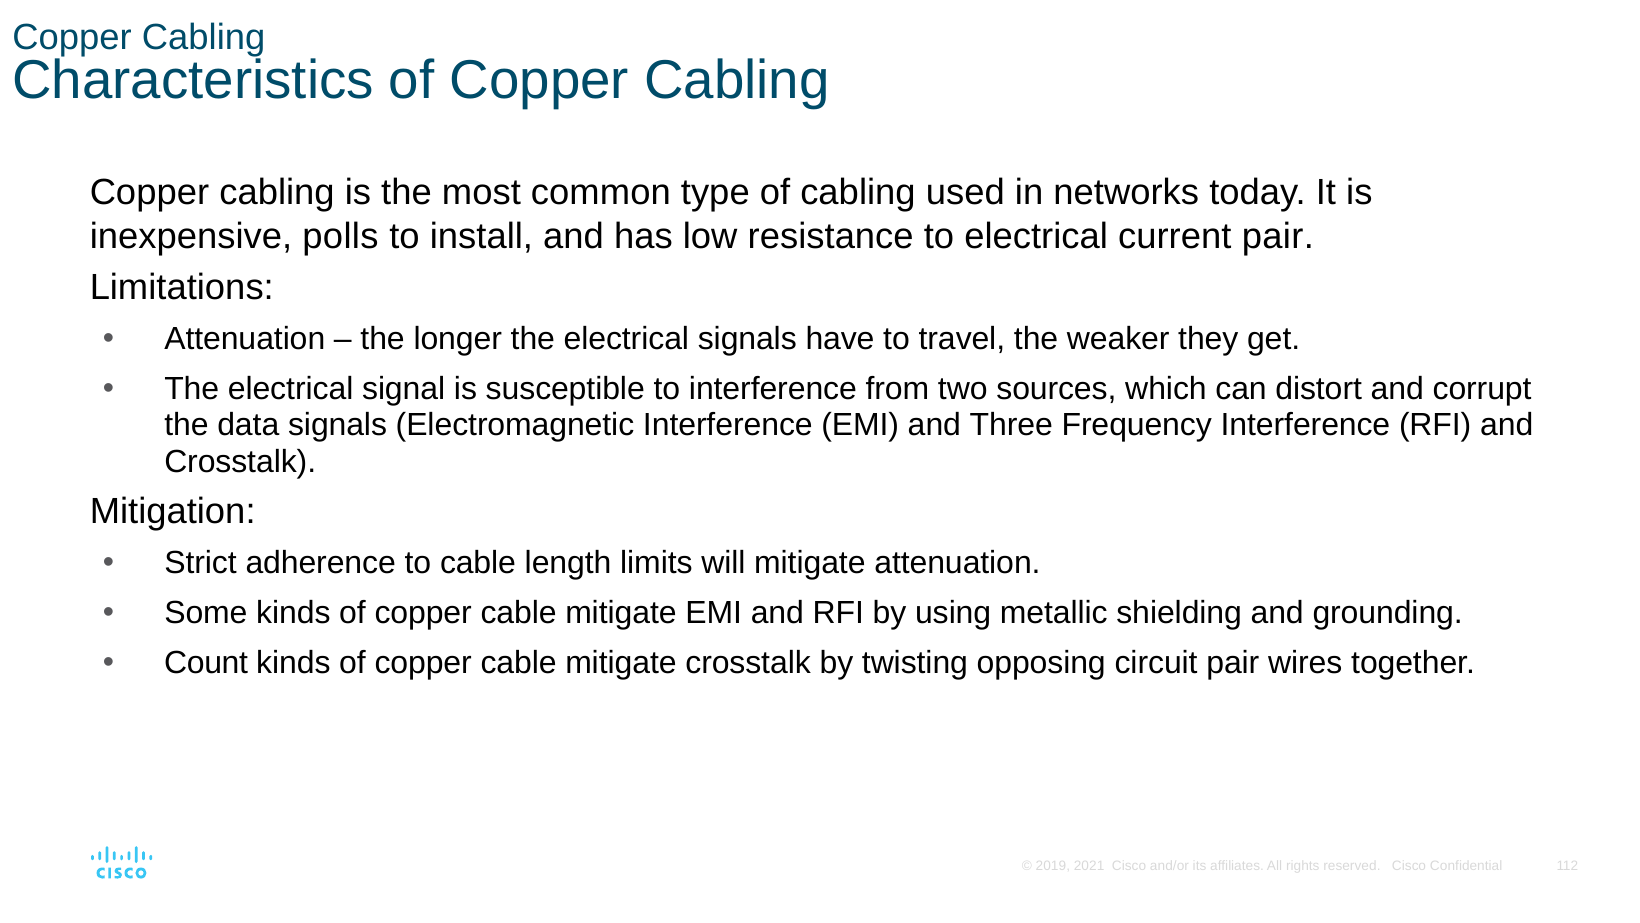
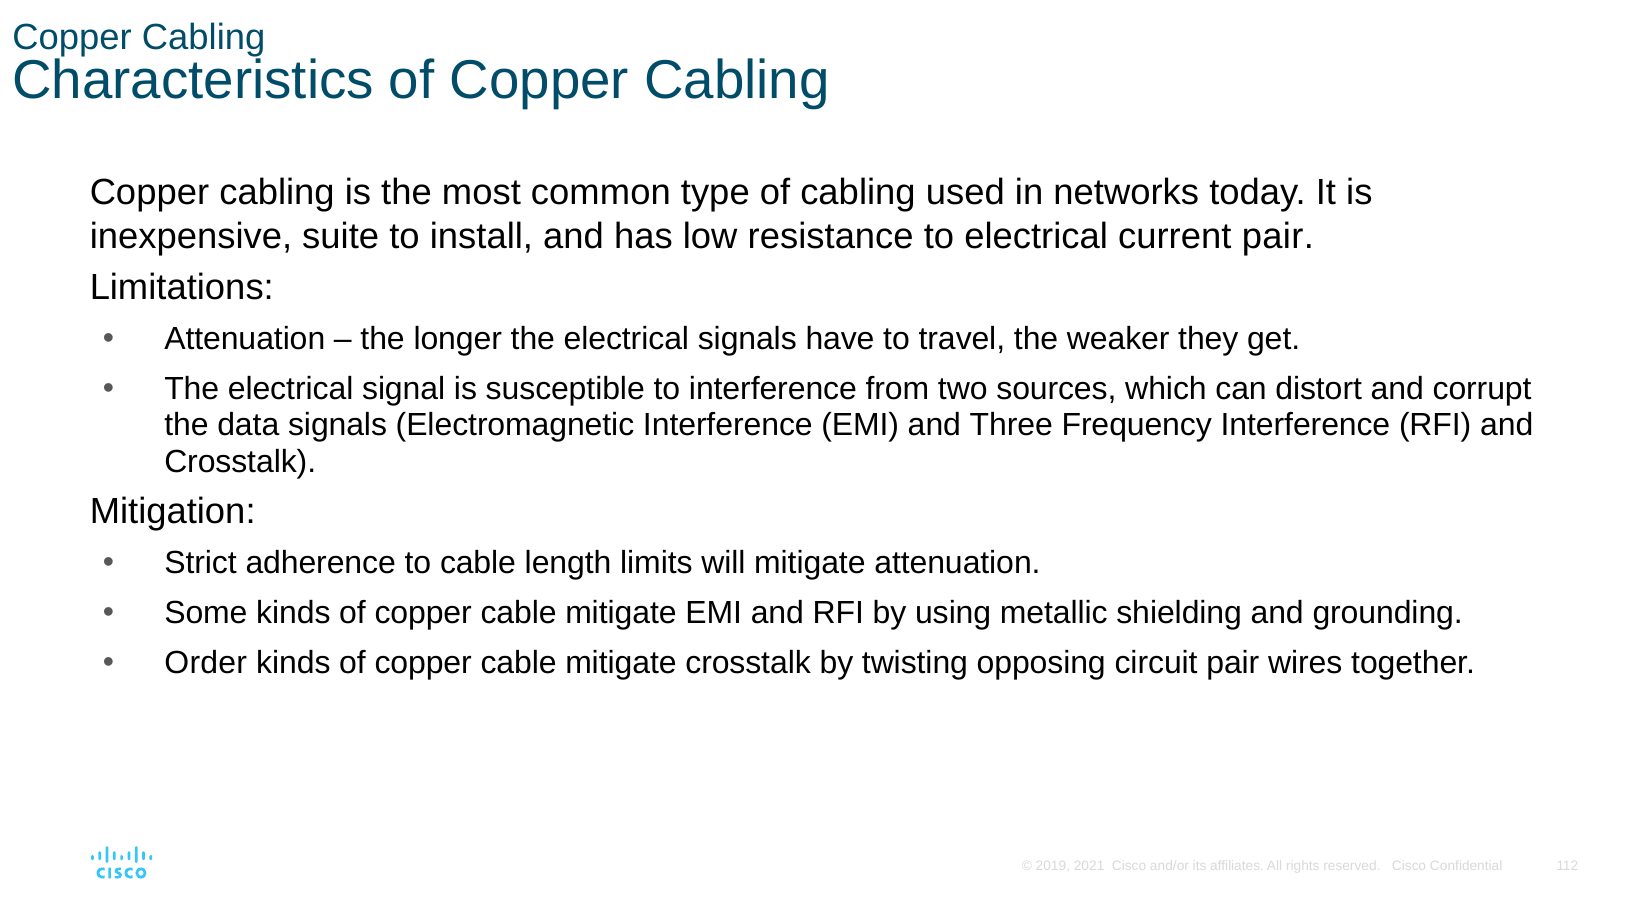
polls: polls -> suite
Count: Count -> Order
